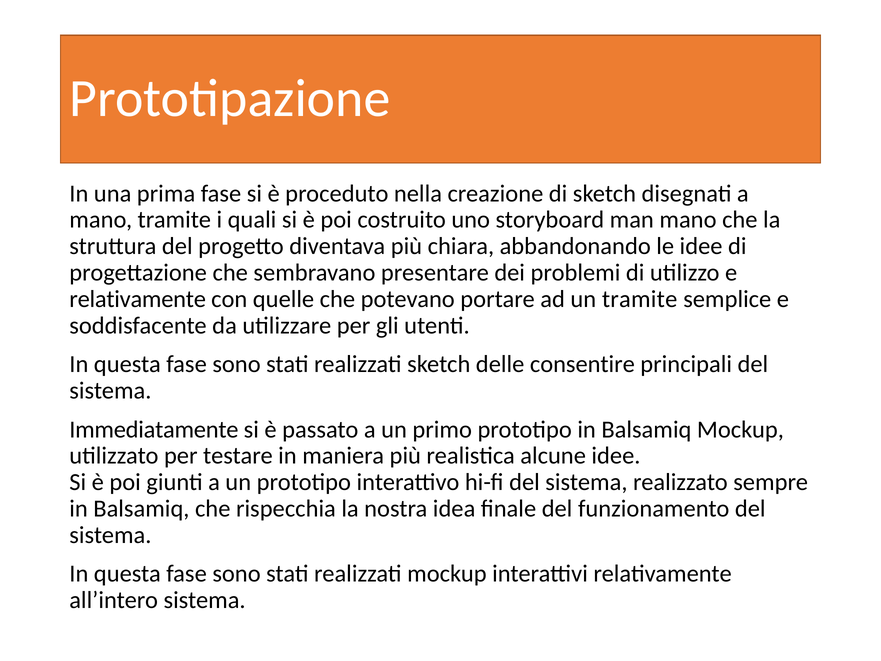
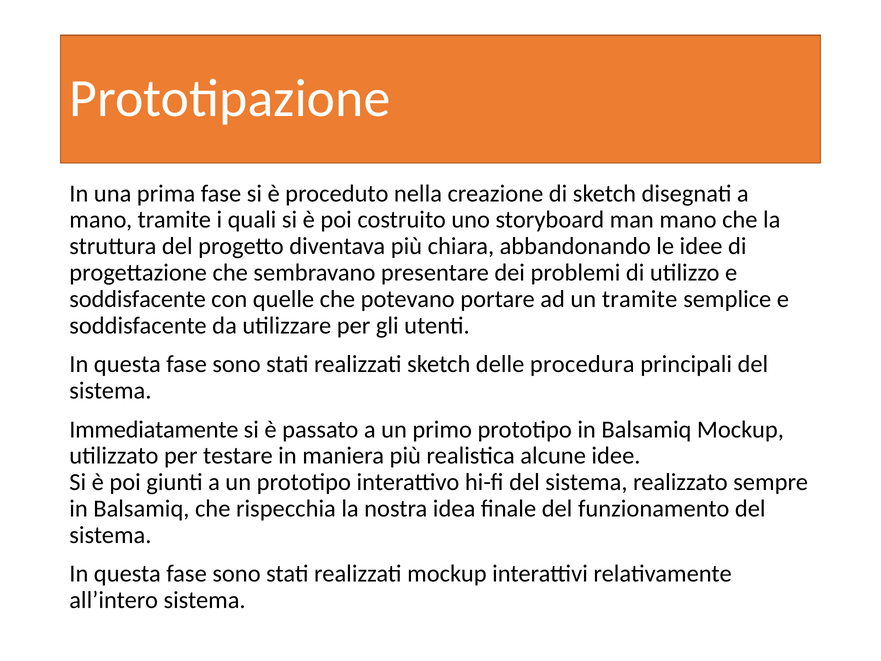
relativamente at (138, 299): relativamente -> soddisfacente
consentire: consentire -> procedura
